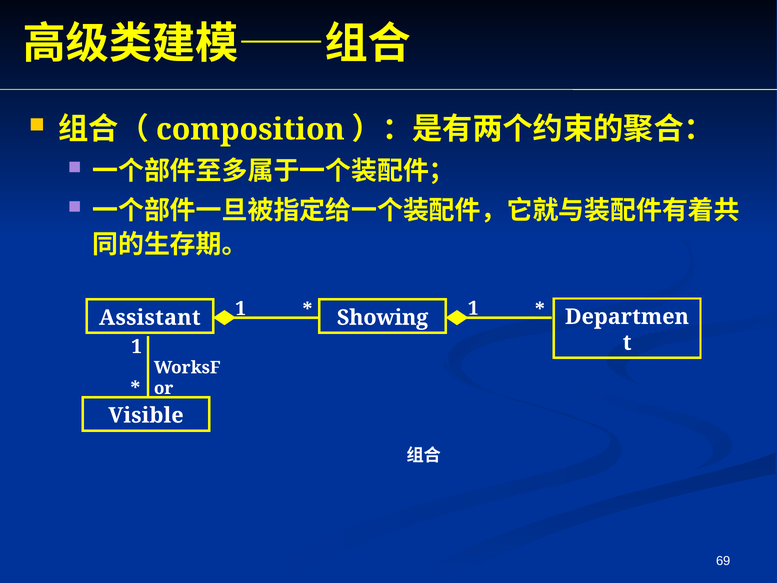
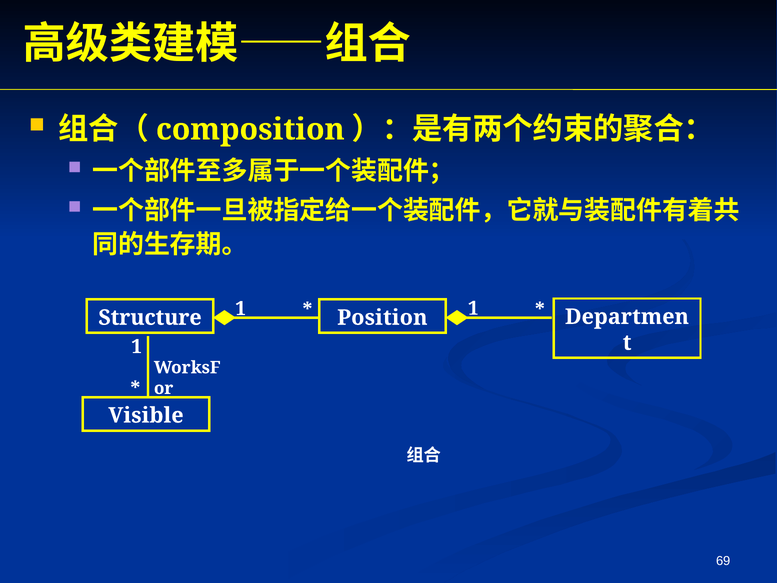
Assistant: Assistant -> Structure
Showing: Showing -> Position
